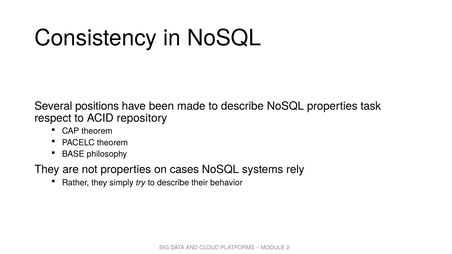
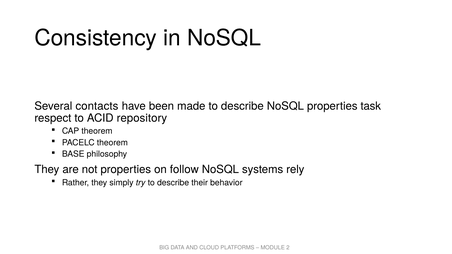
positions: positions -> contacts
cases: cases -> follow
